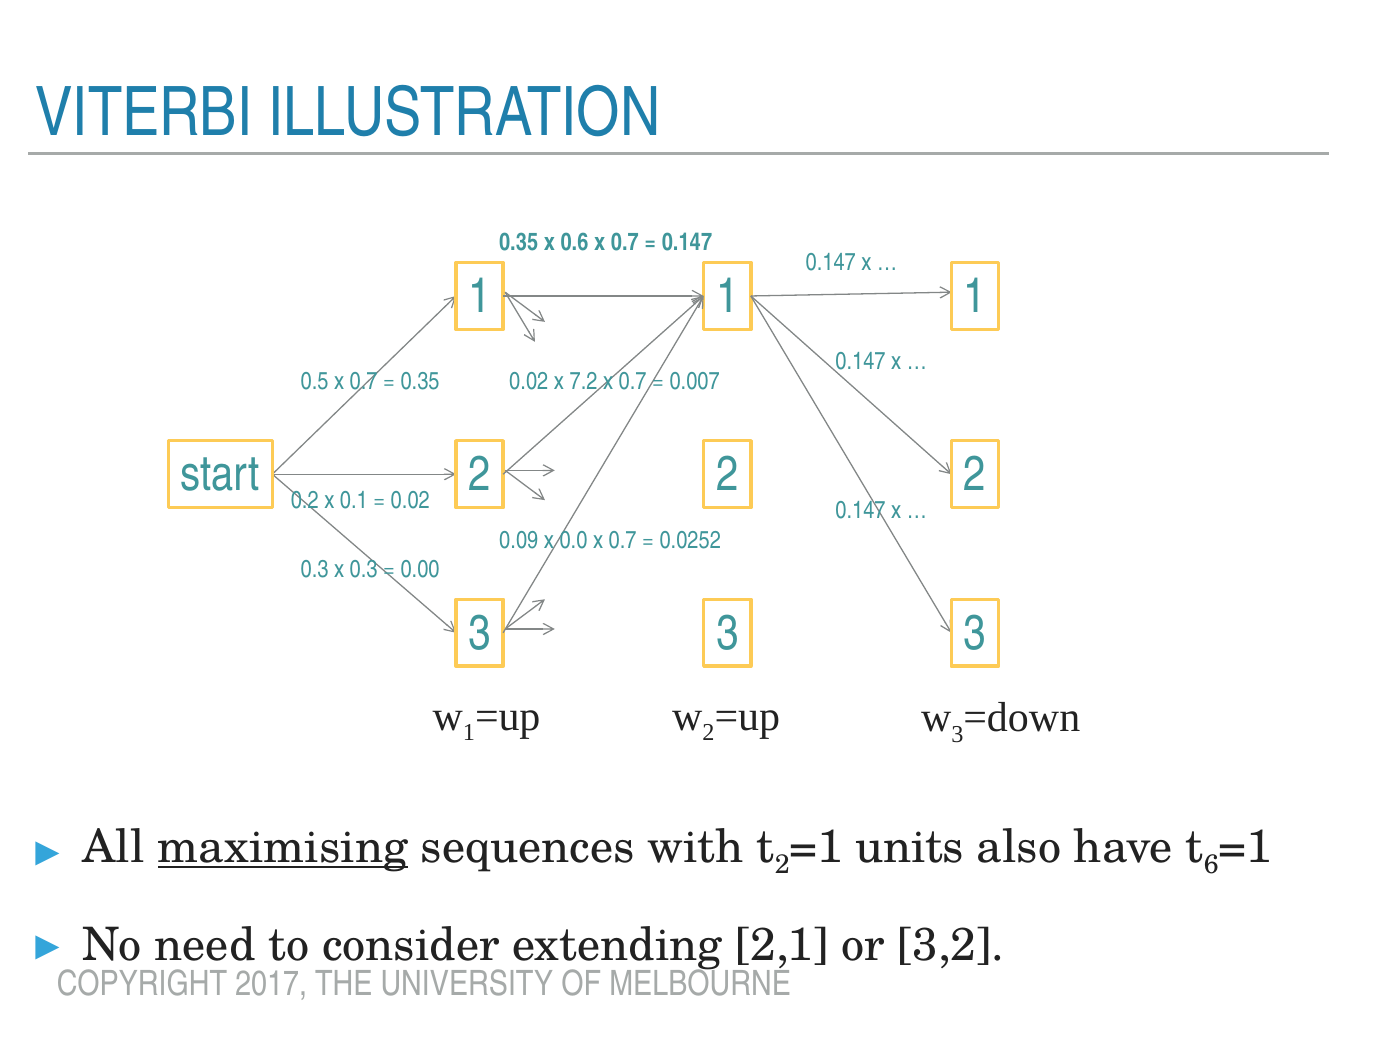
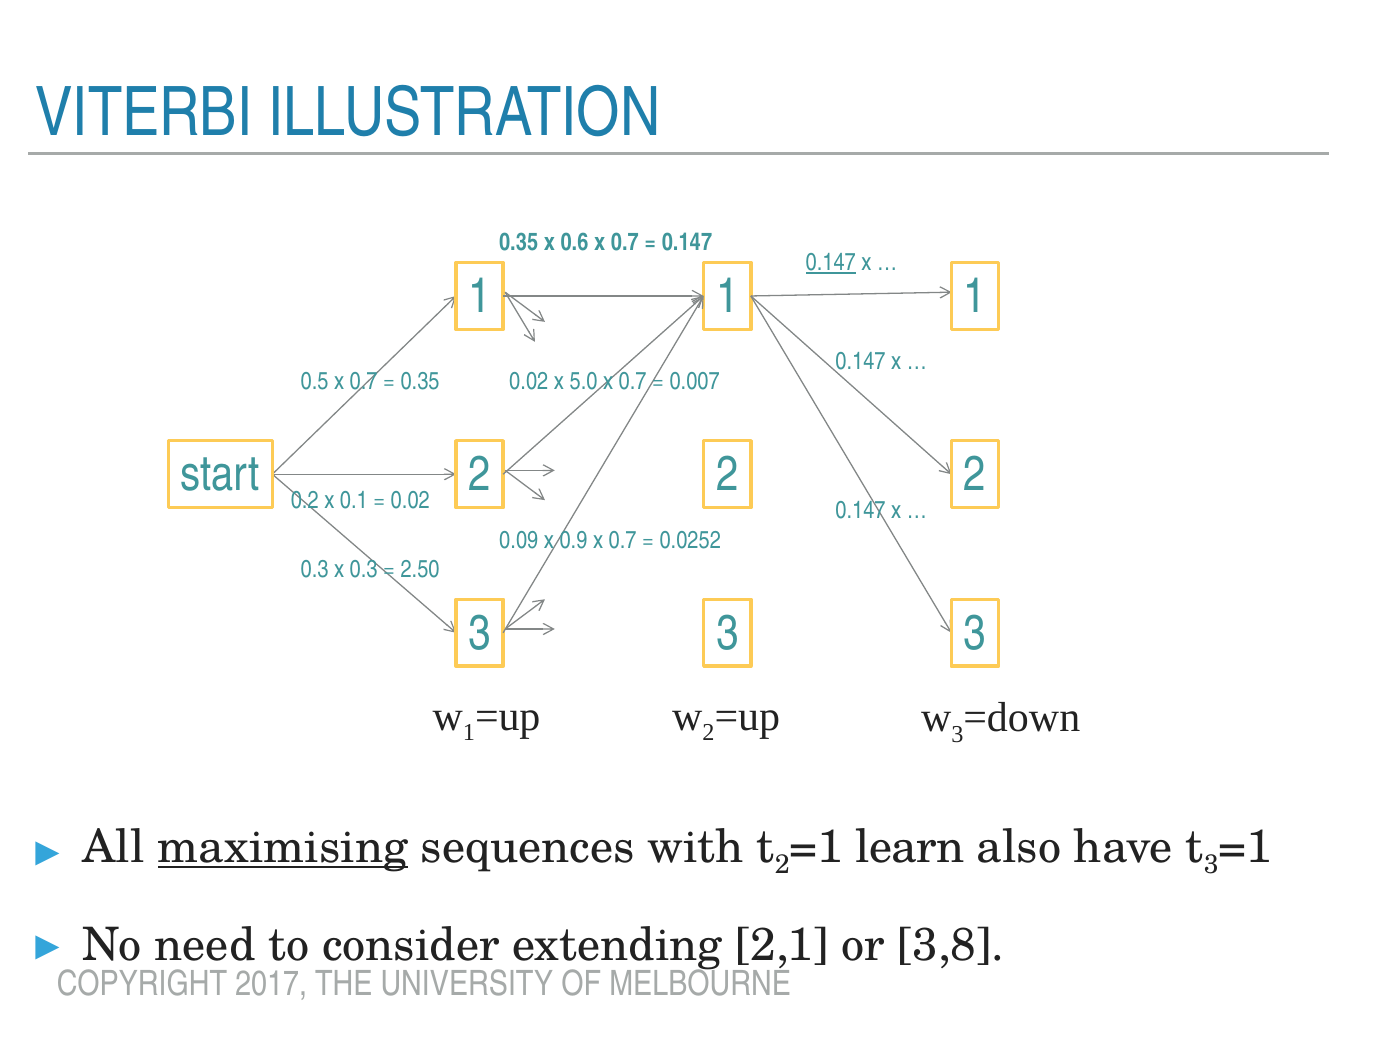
0.147 at (831, 263) underline: none -> present
7.2: 7.2 -> 5.0
0.0: 0.0 -> 0.9
0.00: 0.00 -> 2.50
units: units -> learn
6 at (1211, 865): 6 -> 3
3,2: 3,2 -> 3,8
